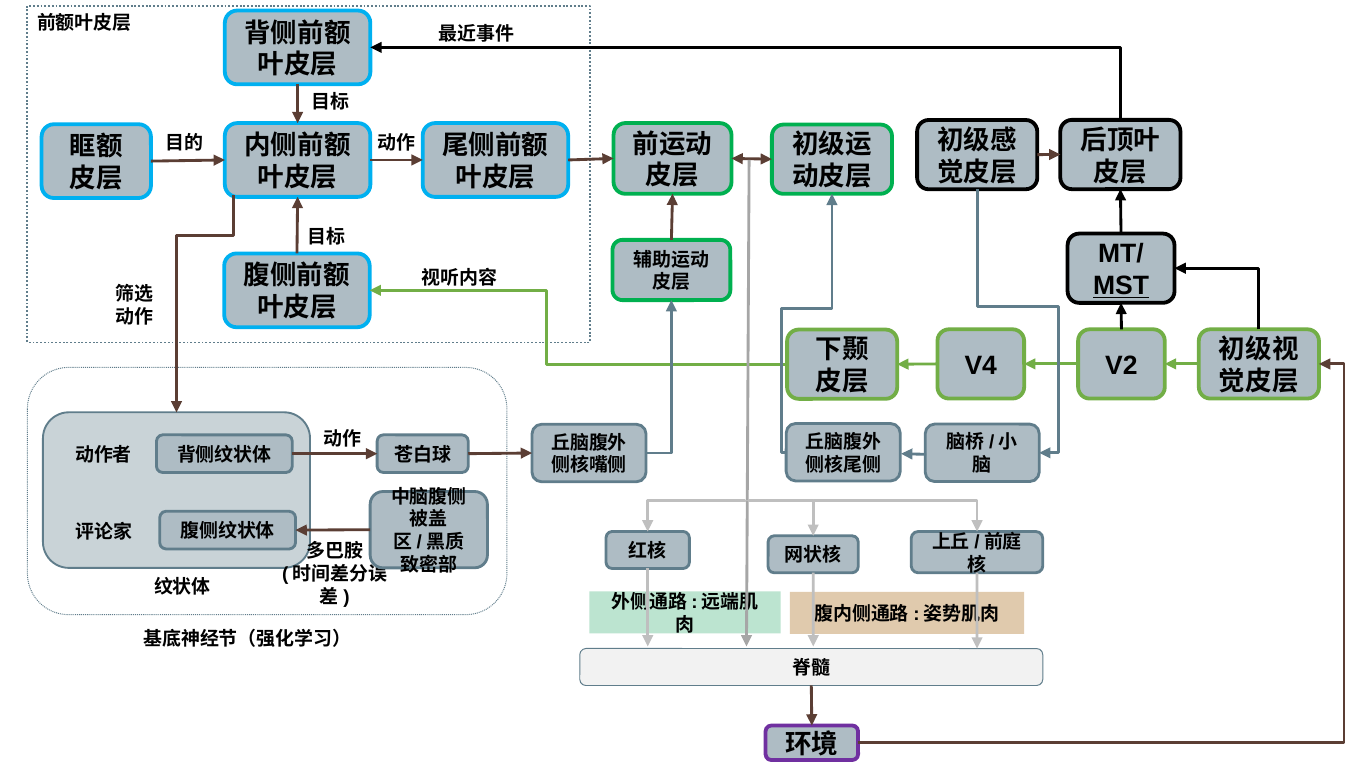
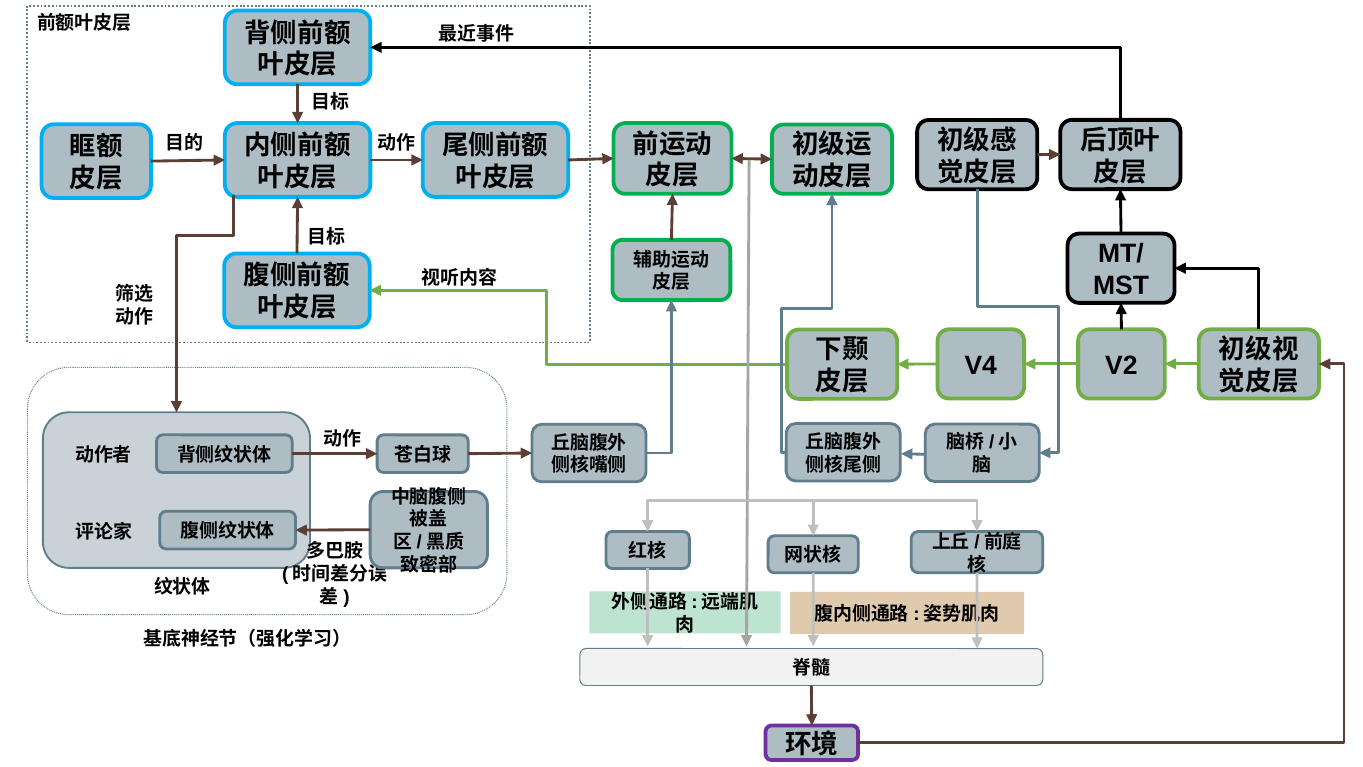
MST underline: present -> none
